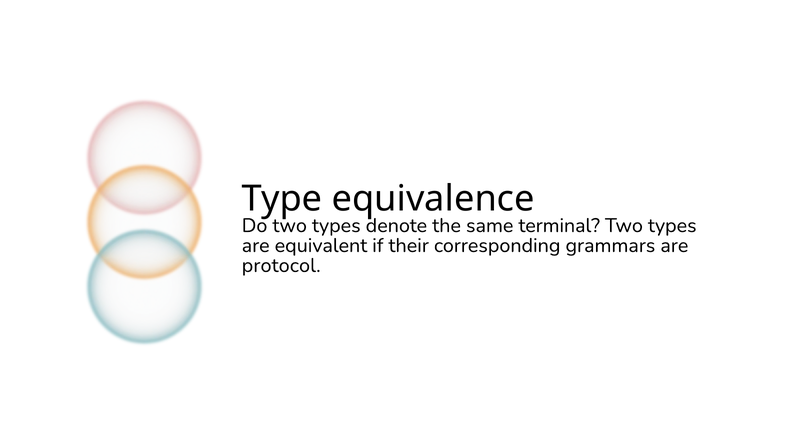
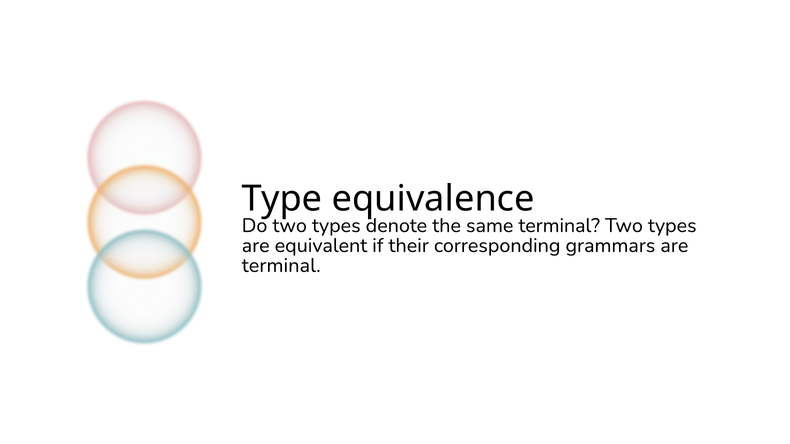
protocol at (281, 266): protocol -> terminal
